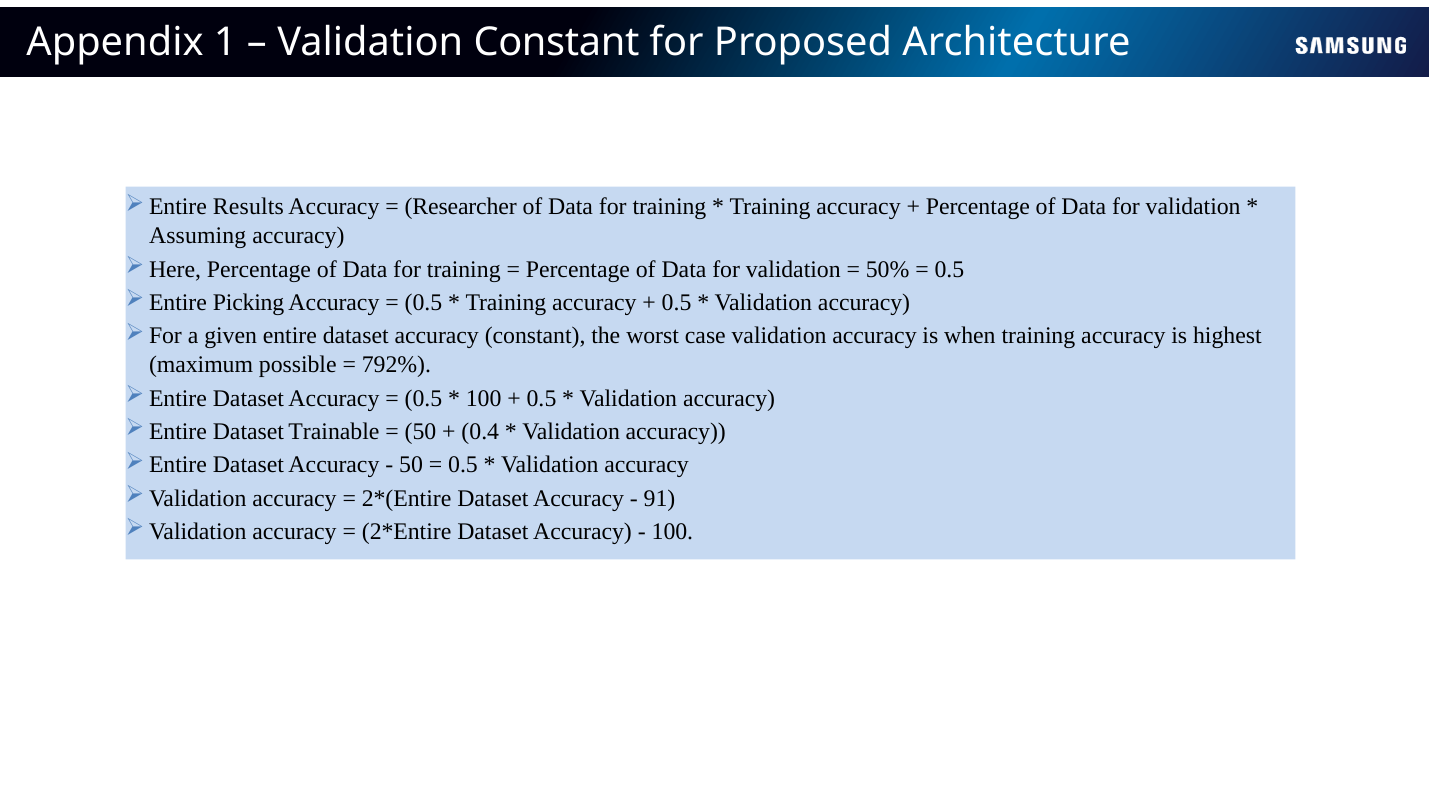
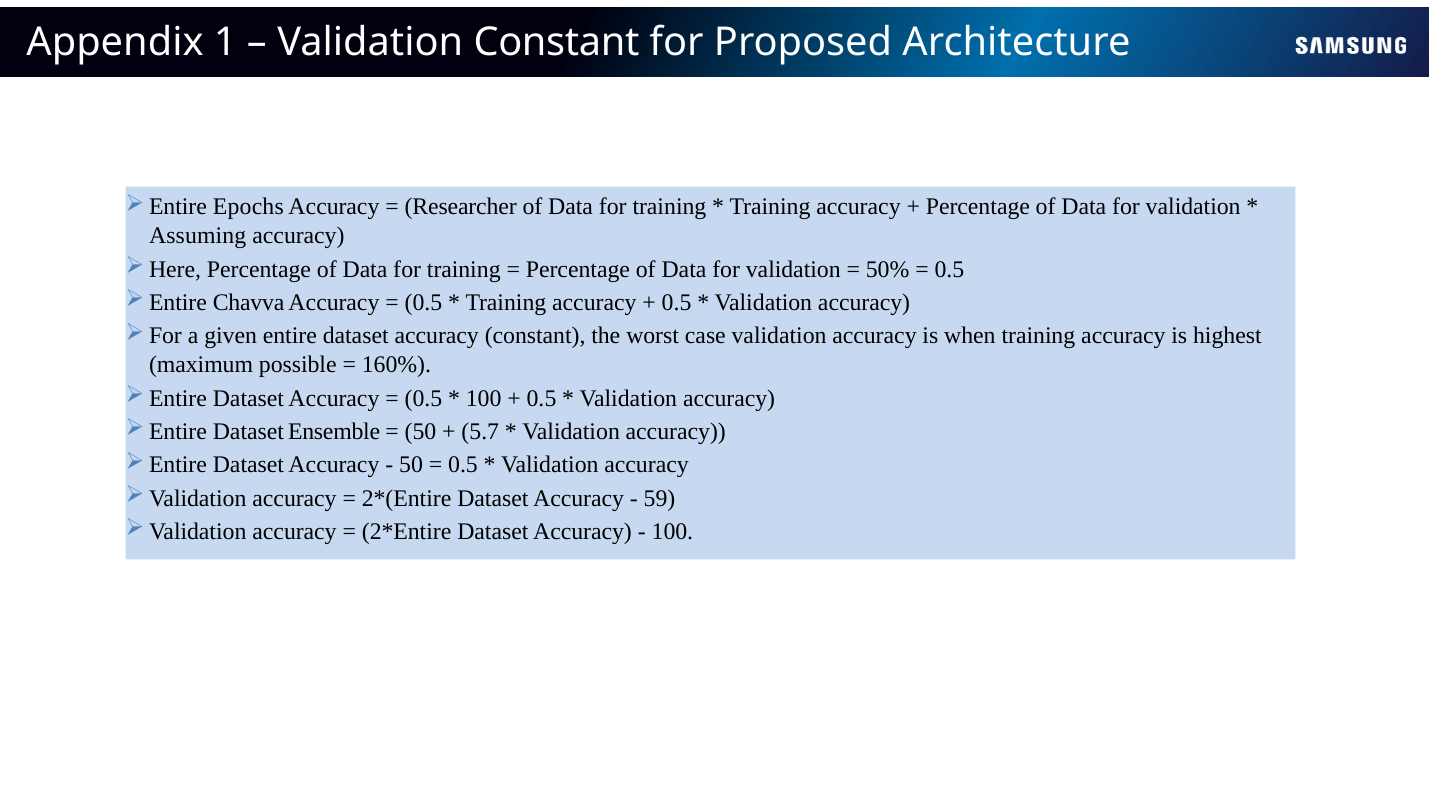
Results: Results -> Epochs
Picking: Picking -> Chavva
792%: 792% -> 160%
Trainable: Trainable -> Ensemble
0.4: 0.4 -> 5.7
91: 91 -> 59
